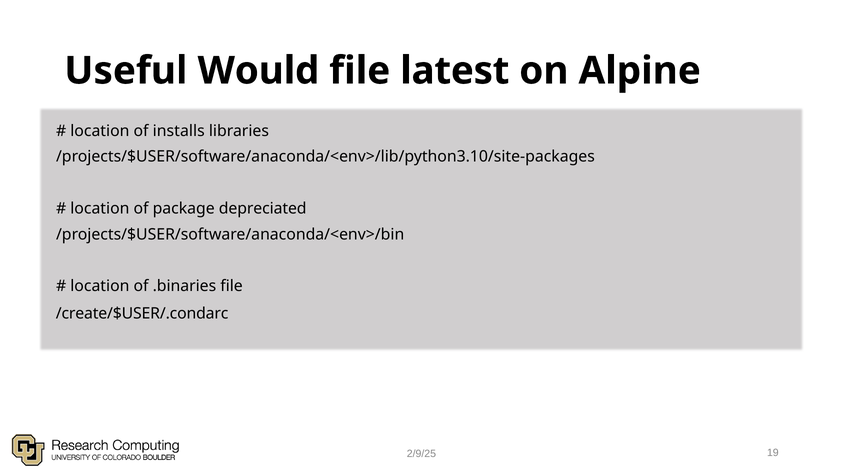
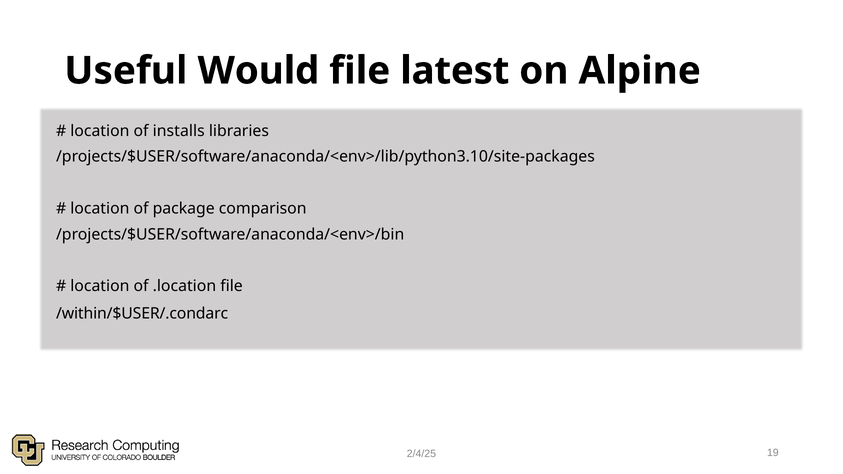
depreciated: depreciated -> comparison
.binaries: .binaries -> .location
/create/$USER/.condarc: /create/$USER/.condarc -> /within/$USER/.condarc
2/9/25: 2/9/25 -> 2/4/25
